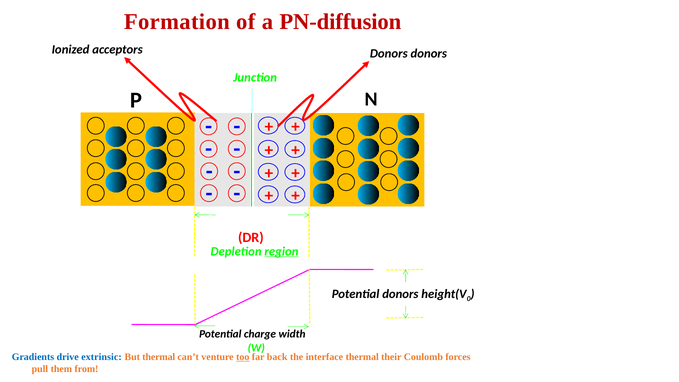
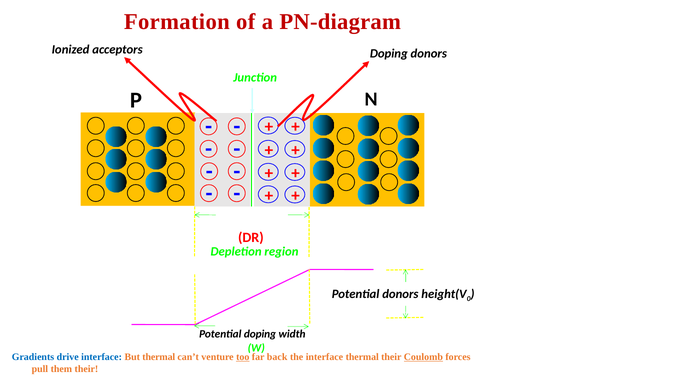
PN-diffusion: PN-diffusion -> PN-diagram
acceptors Donors: Donors -> Doping
region at (281, 251) underline: present -> none
Potential charge: charge -> doping
drive extrinsic: extrinsic -> interface
Coulomb underline: none -> present
them from: from -> their
